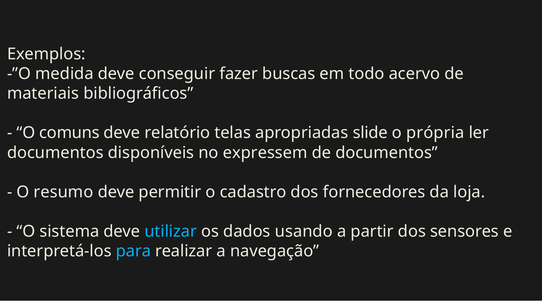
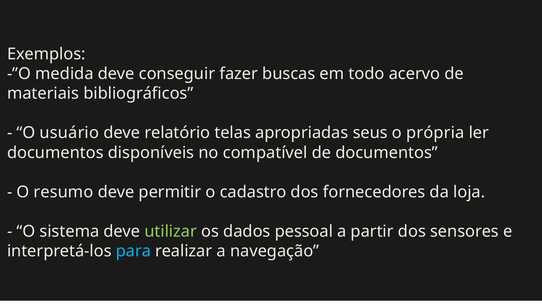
comuns: comuns -> usuário
slide: slide -> seus
expressem: expressem -> compatível
utilizar colour: light blue -> light green
usando: usando -> pessoal
